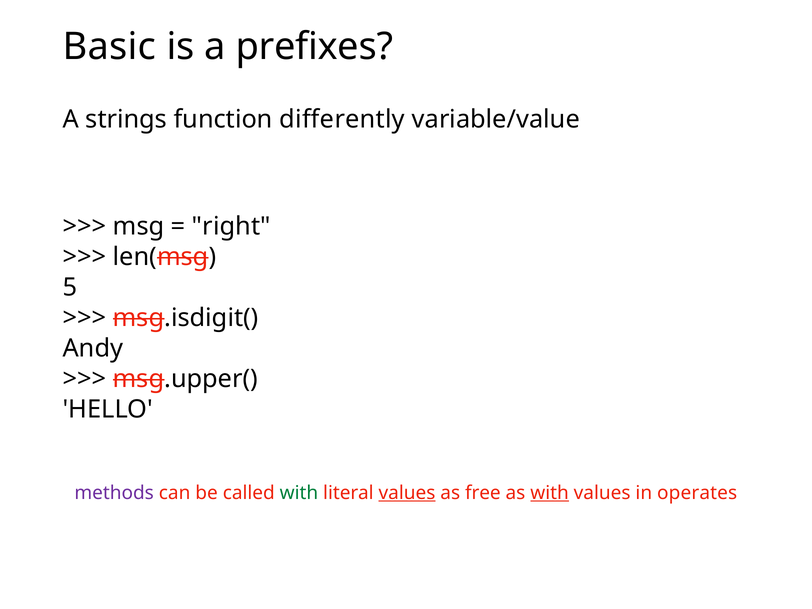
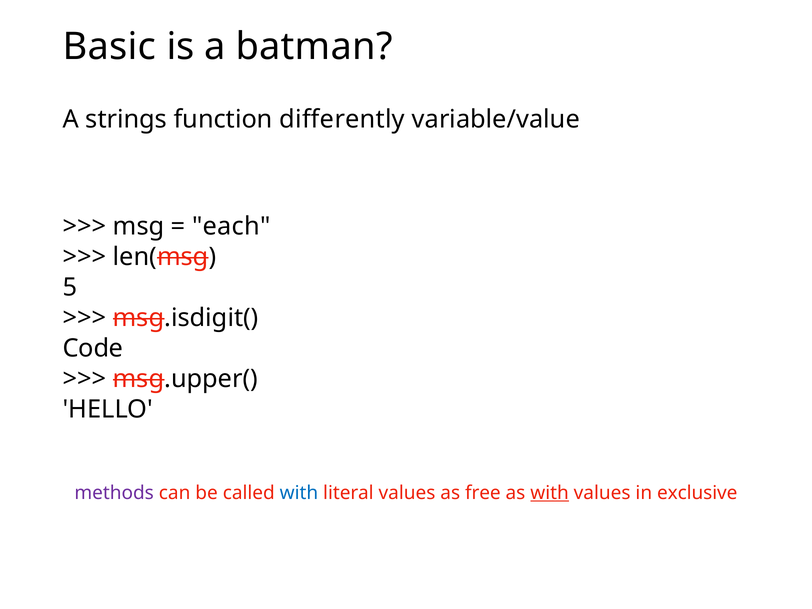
prefixes: prefixes -> batman
right: right -> each
Andy: Andy -> Code
with at (299, 493) colour: green -> blue
values at (407, 493) underline: present -> none
operates: operates -> exclusive
